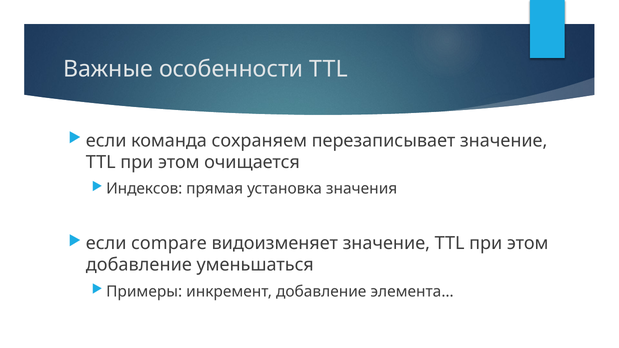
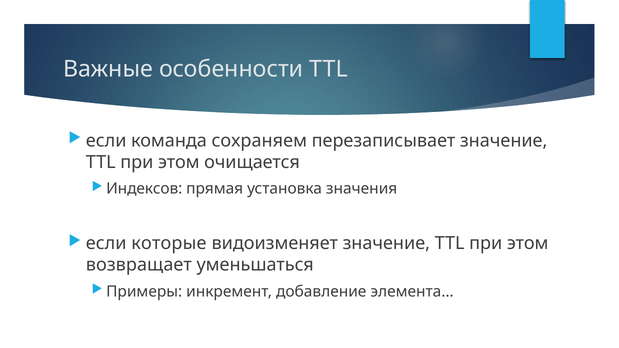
compare: compare -> которые
добавление at (139, 265): добавление -> возвращает
